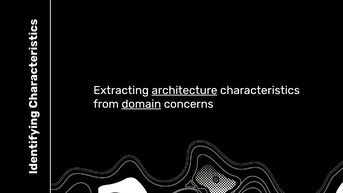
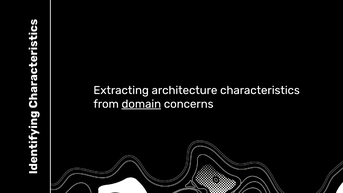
architecture underline: present -> none
